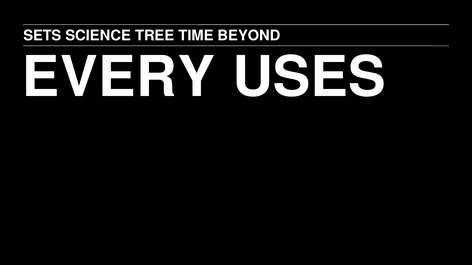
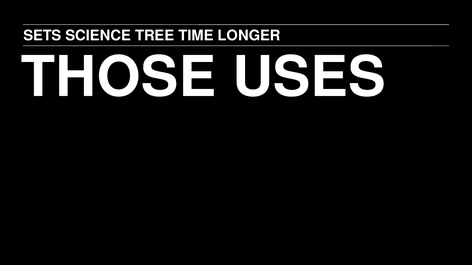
BEYOND: BEYOND -> LONGER
EVERY: EVERY -> THOSE
